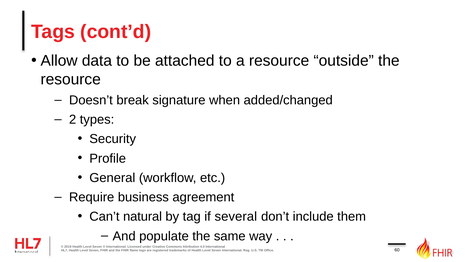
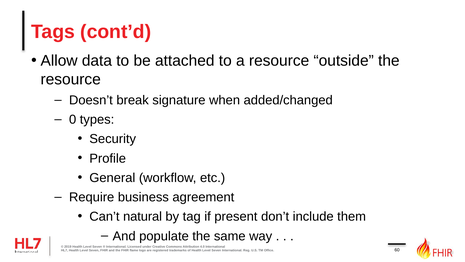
2: 2 -> 0
several: several -> present
